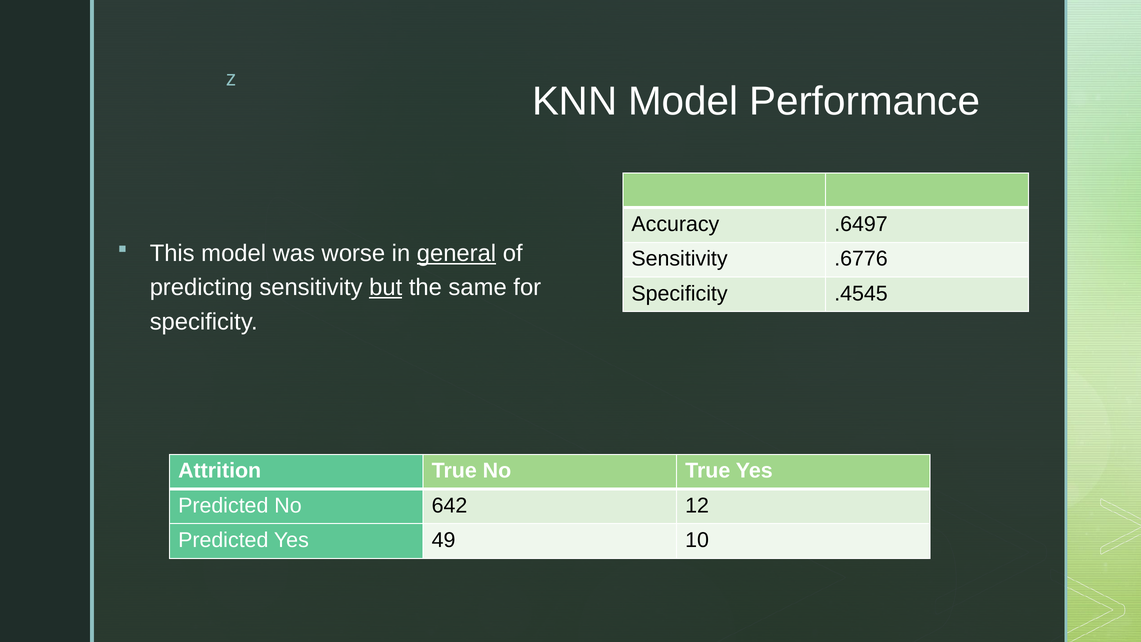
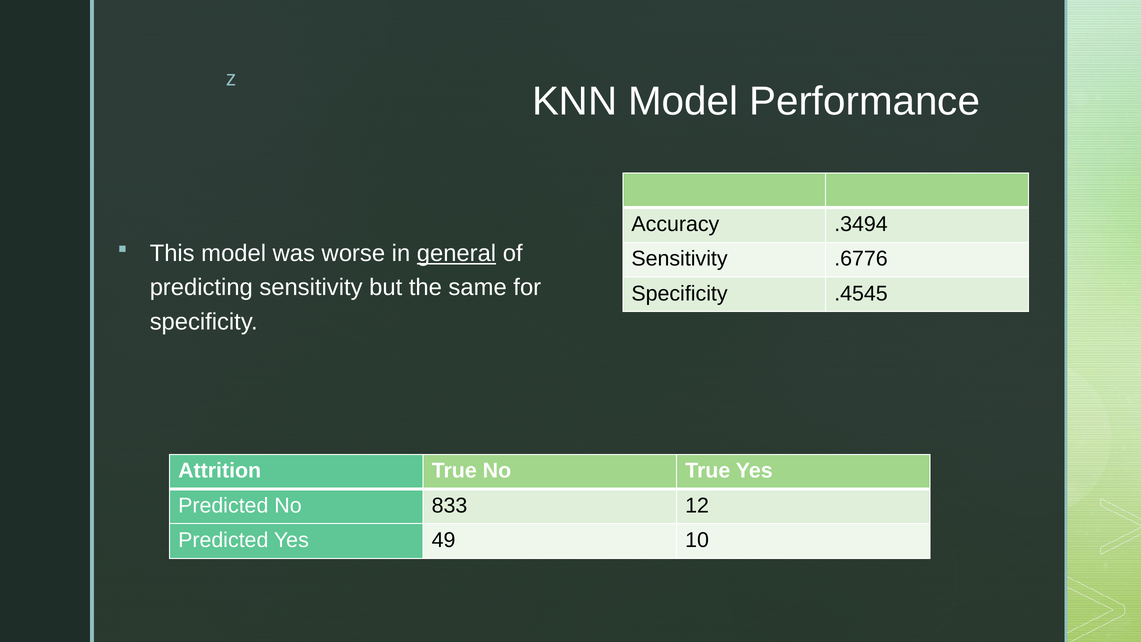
.6497: .6497 -> .3494
but underline: present -> none
642: 642 -> 833
